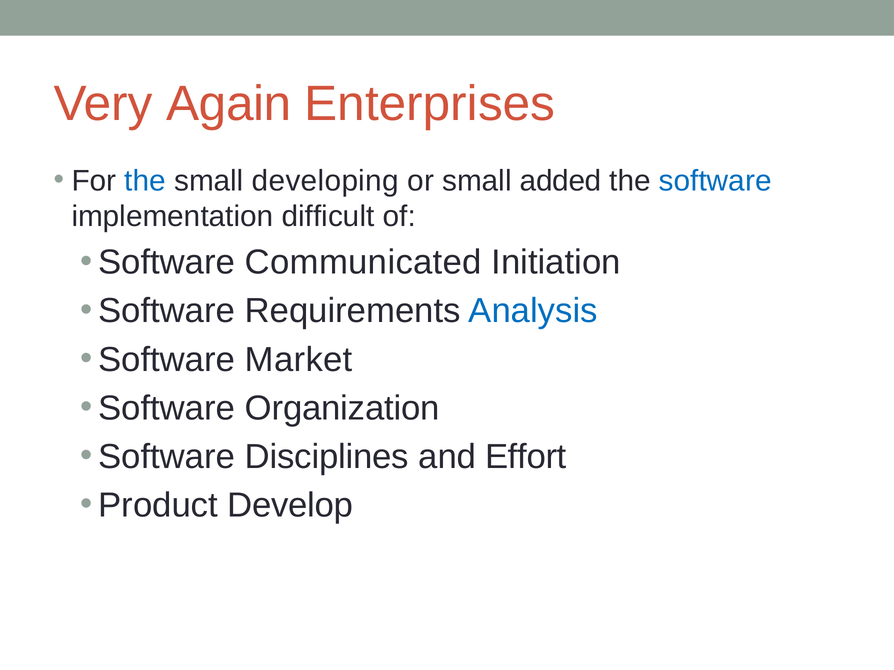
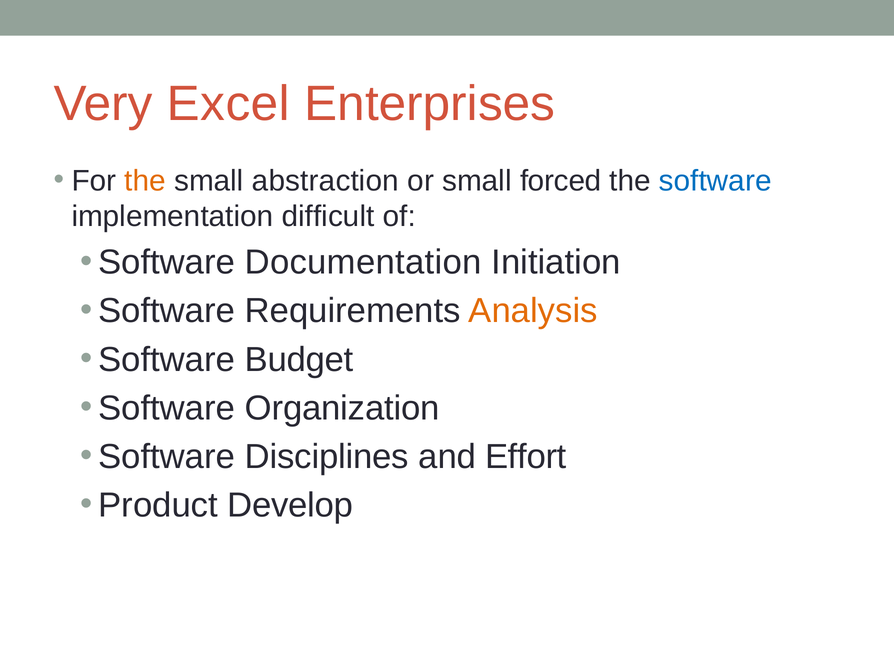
Again: Again -> Excel
the at (145, 181) colour: blue -> orange
developing: developing -> abstraction
added: added -> forced
Communicated: Communicated -> Documentation
Analysis colour: blue -> orange
Market: Market -> Budget
